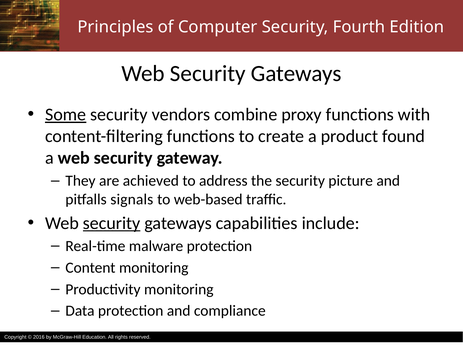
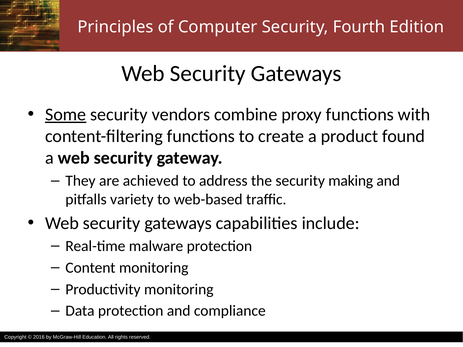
picture: picture -> making
signals: signals -> variety
security at (112, 223) underline: present -> none
